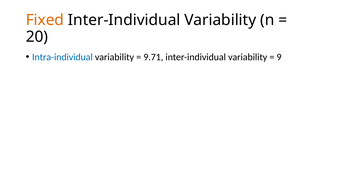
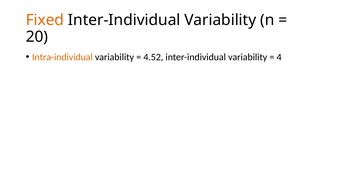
Intra-individual colour: blue -> orange
9.71: 9.71 -> 4.52
9: 9 -> 4
